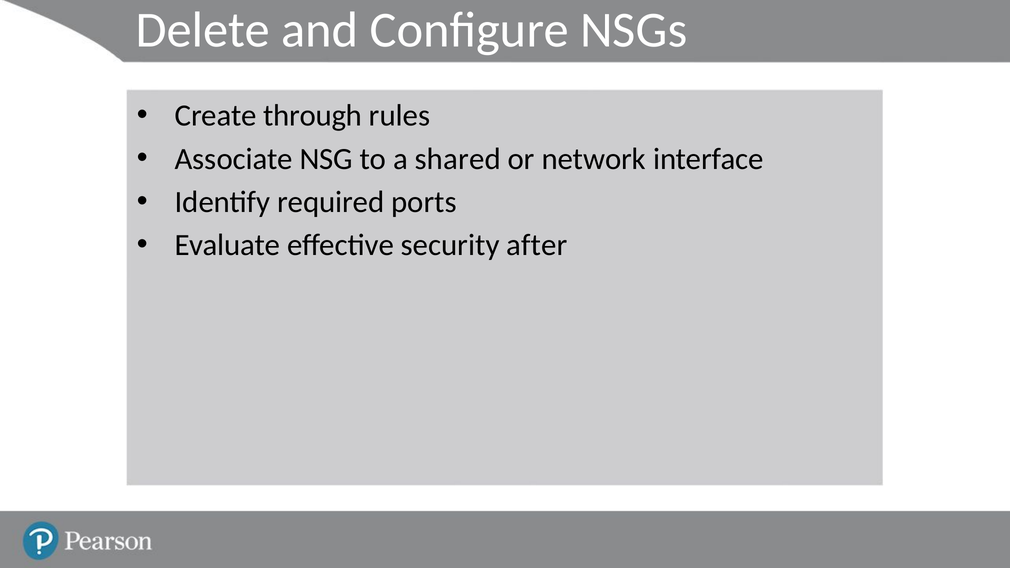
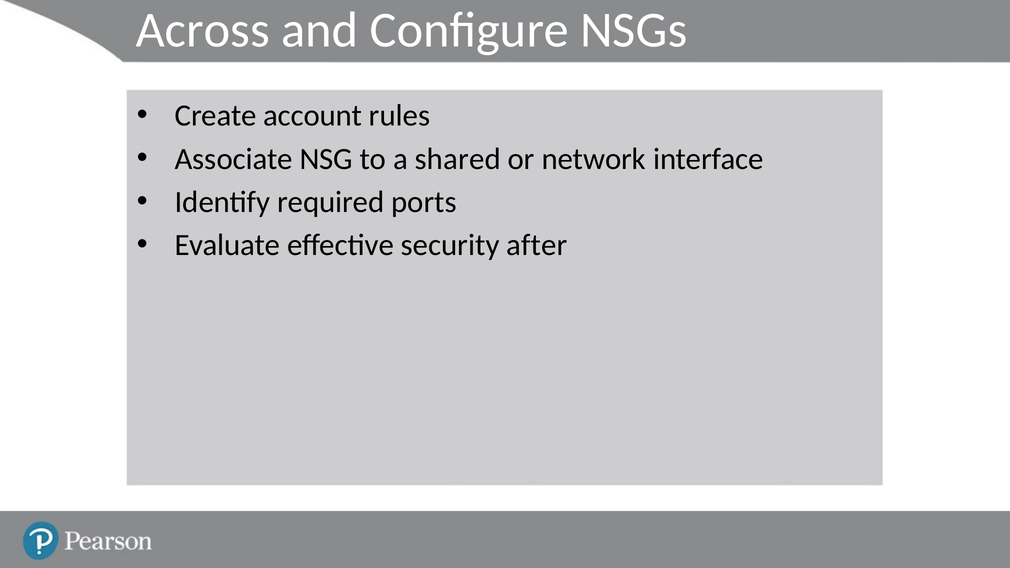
Delete: Delete -> Across
through: through -> account
